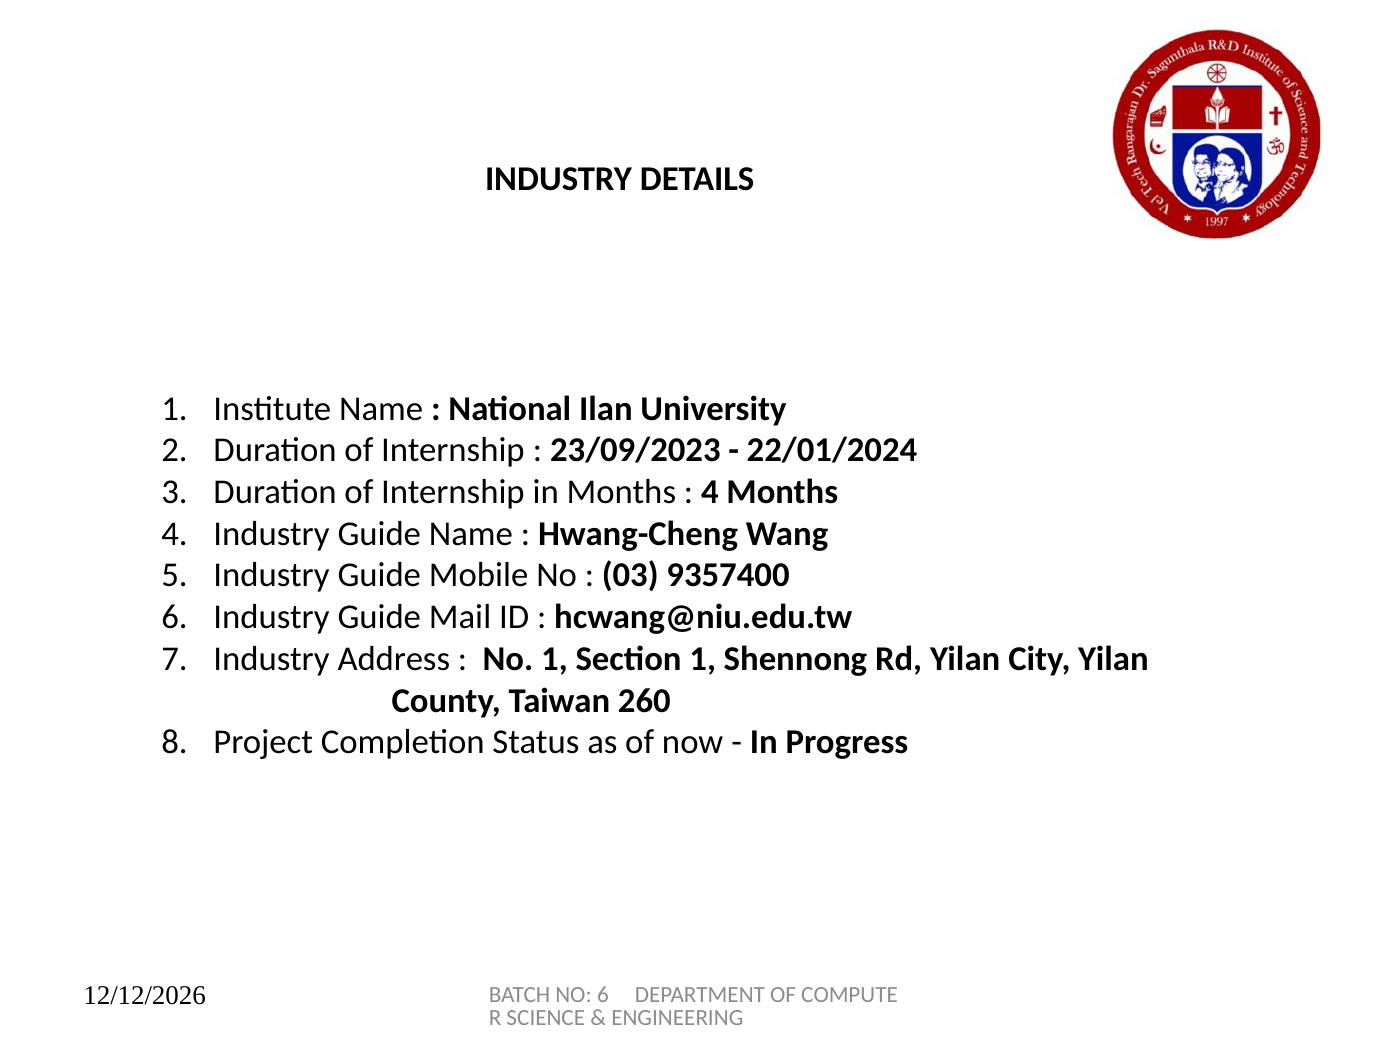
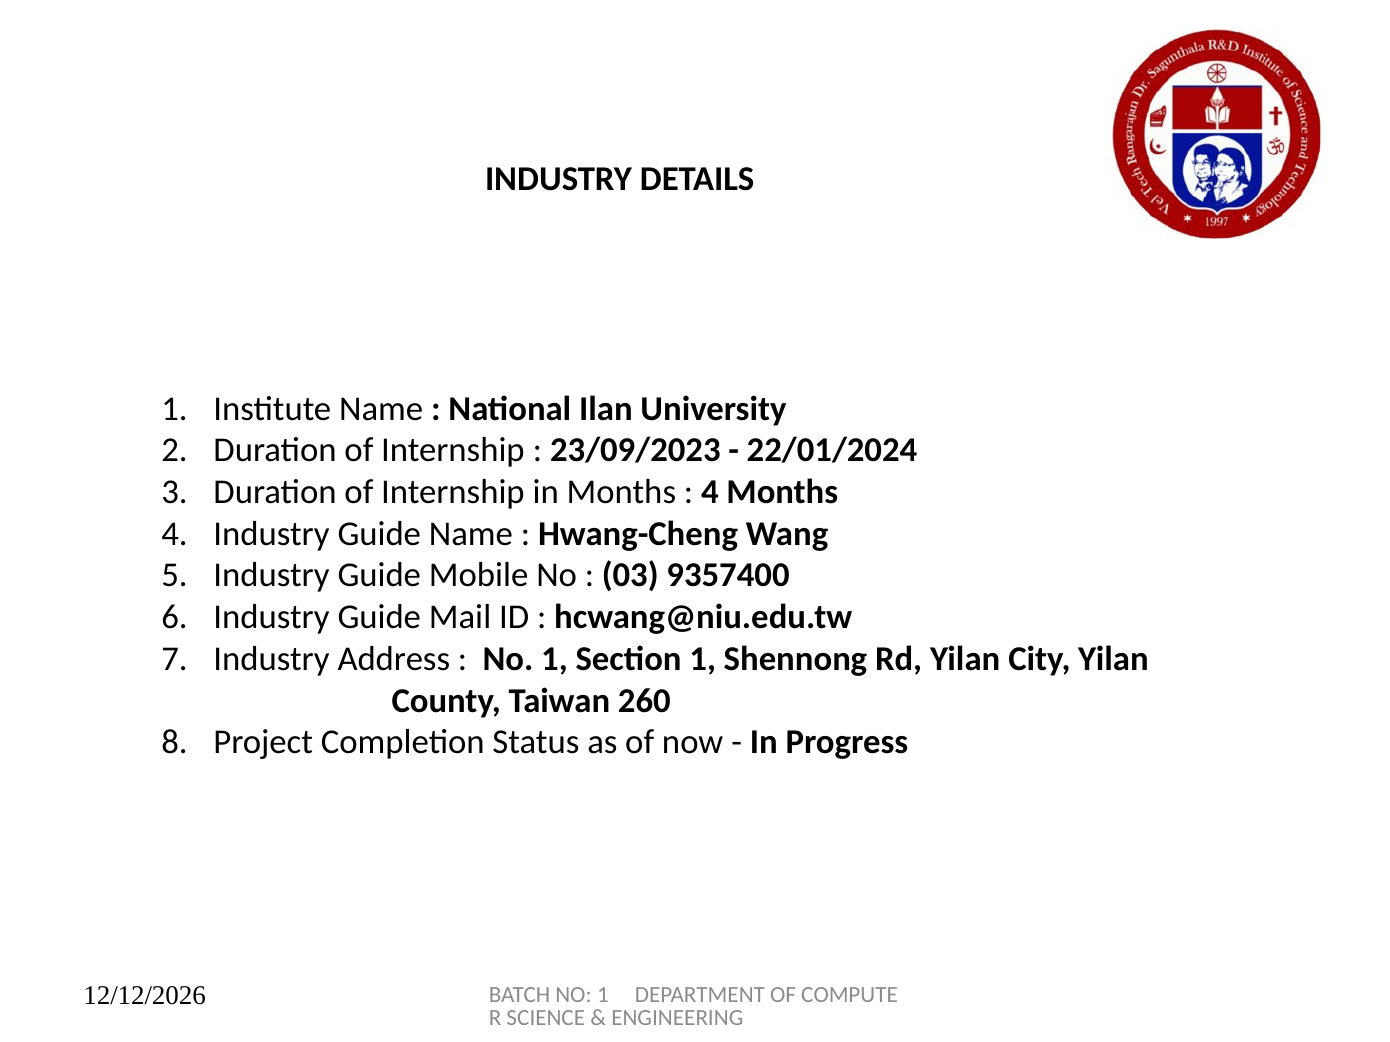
BATCH NO 6: 6 -> 1
